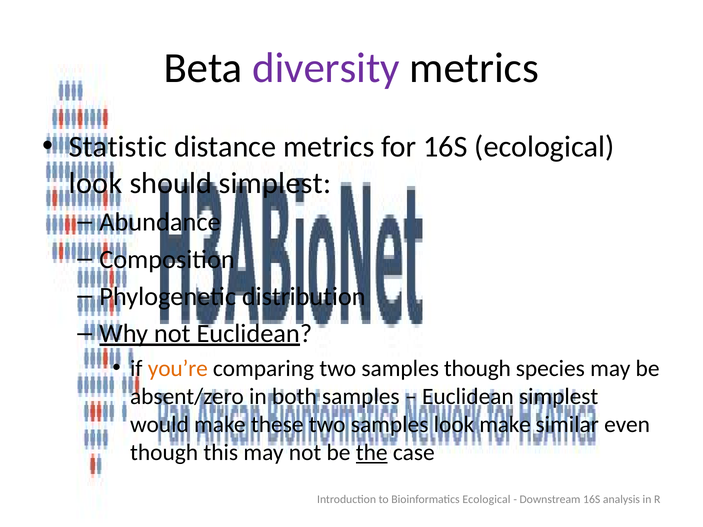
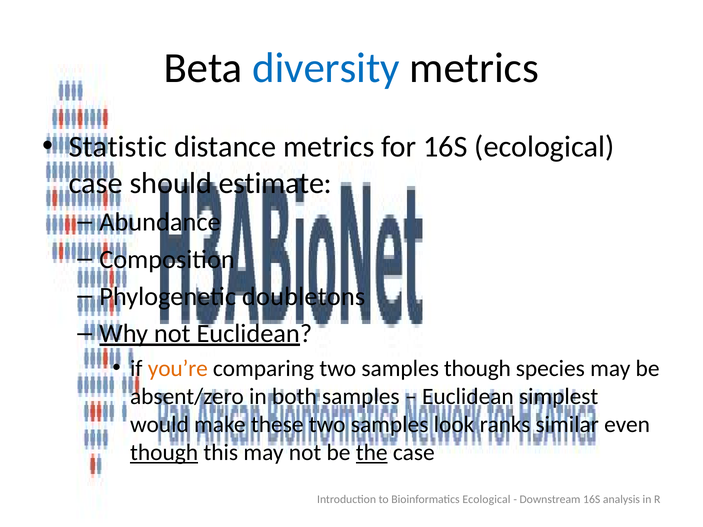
diversity colour: purple -> blue
look at (96, 183): look -> case
should simplest: simplest -> estimate
distribution: distribution -> doubletons
look make: make -> ranks
though at (164, 453) underline: none -> present
